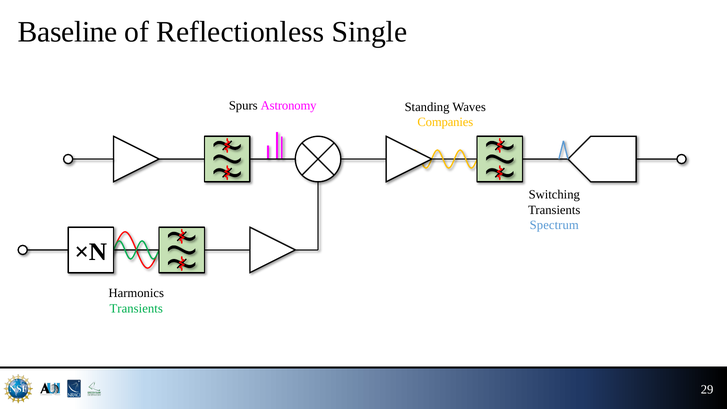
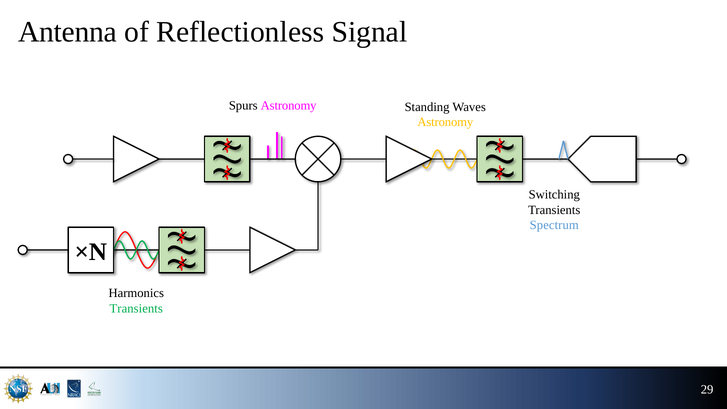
Baseline: Baseline -> Antenna
Single: Single -> Signal
Companies at (445, 122): Companies -> Astronomy
